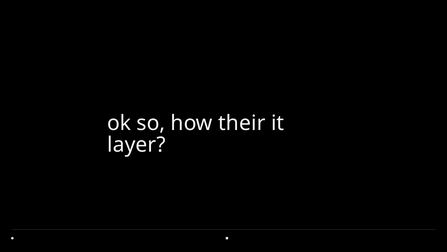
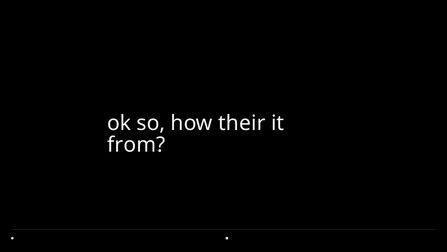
layer: layer -> from
